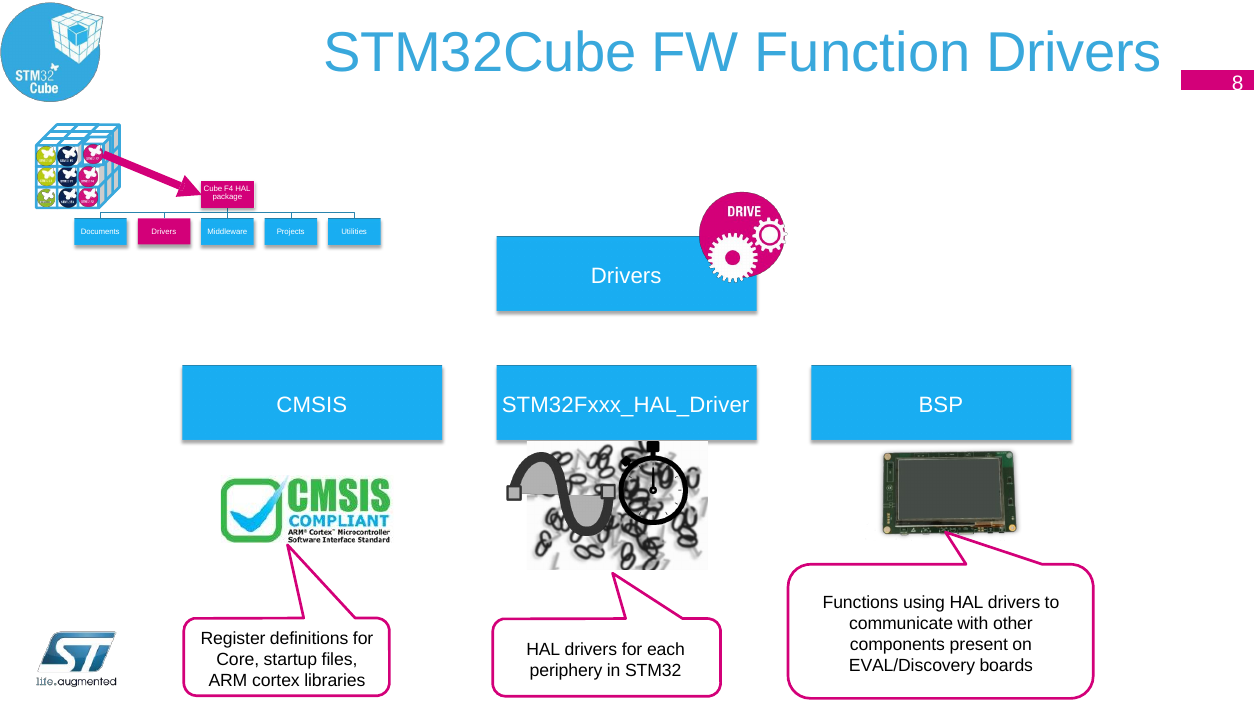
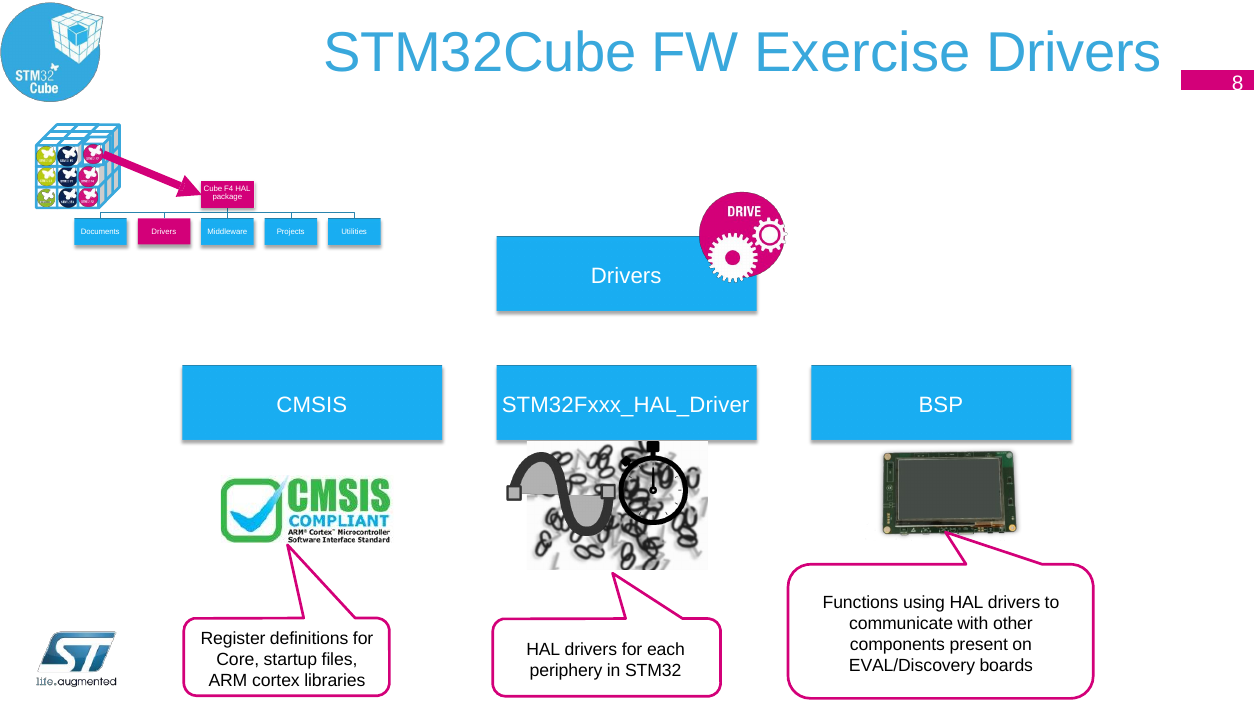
Function: Function -> Exercise
